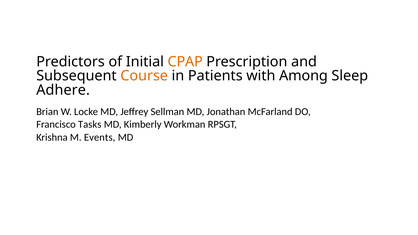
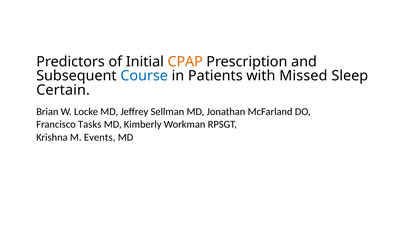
Course colour: orange -> blue
Among: Among -> Missed
Adhere: Adhere -> Certain
